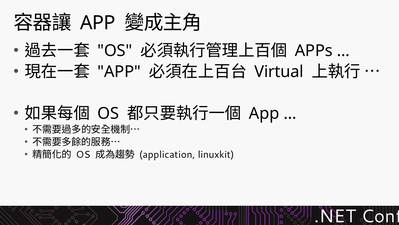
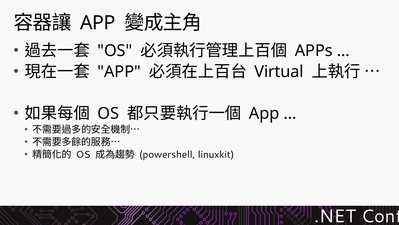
application: application -> powershell
